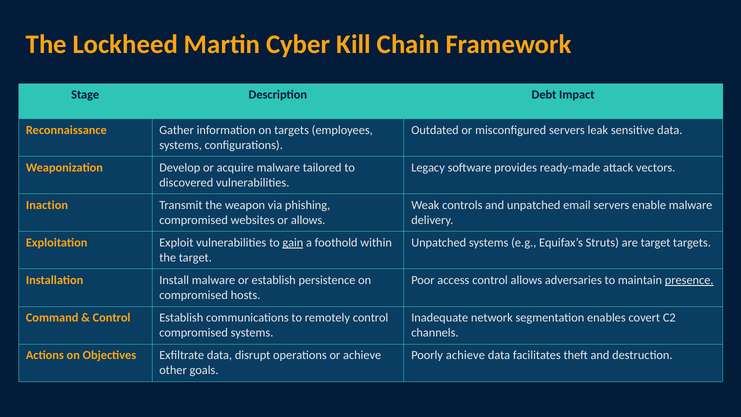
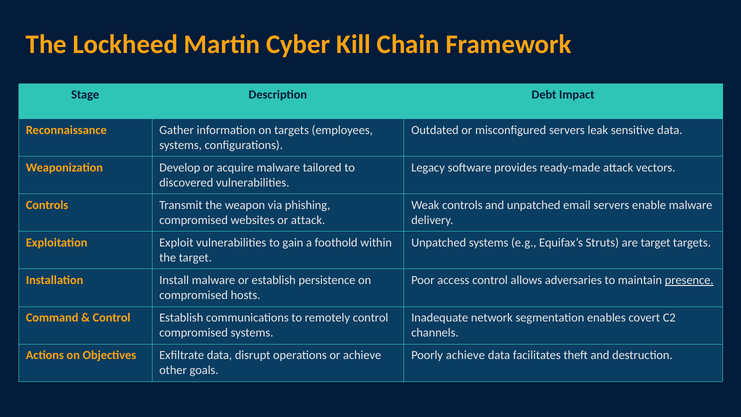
Inaction at (47, 205): Inaction -> Controls
or allows: allows -> attack
gain underline: present -> none
